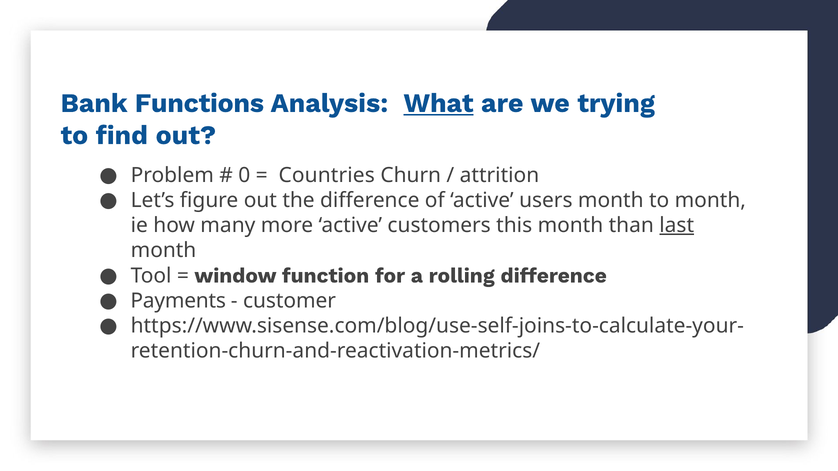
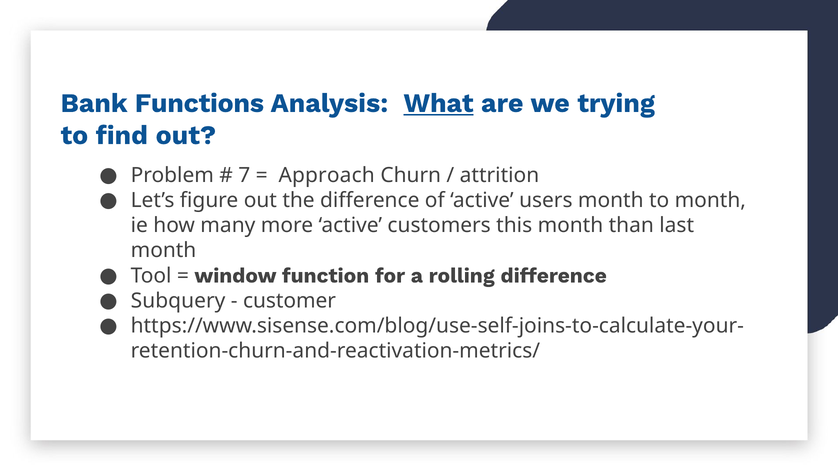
0: 0 -> 7
Countries: Countries -> Approach
last underline: present -> none
Payments: Payments -> Subquery
